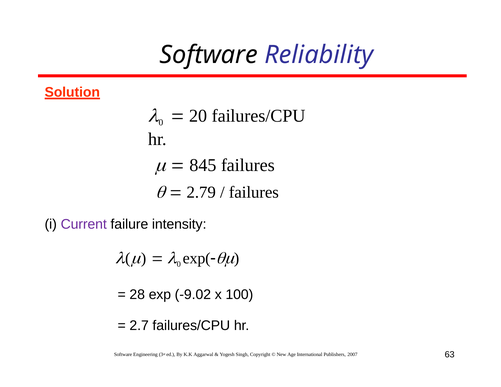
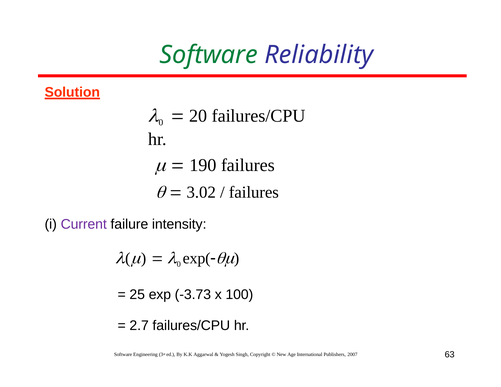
Software at (209, 55) colour: black -> green
845: 845 -> 190
2.79: 2.79 -> 3.02
28: 28 -> 25
-9.02: -9.02 -> -3.73
